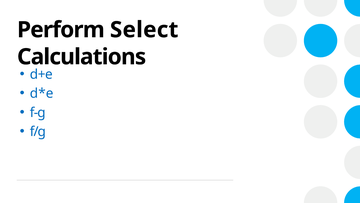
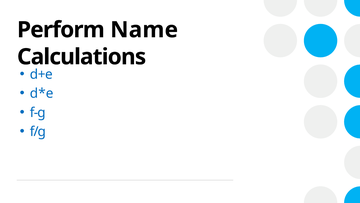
Select: Select -> Name
